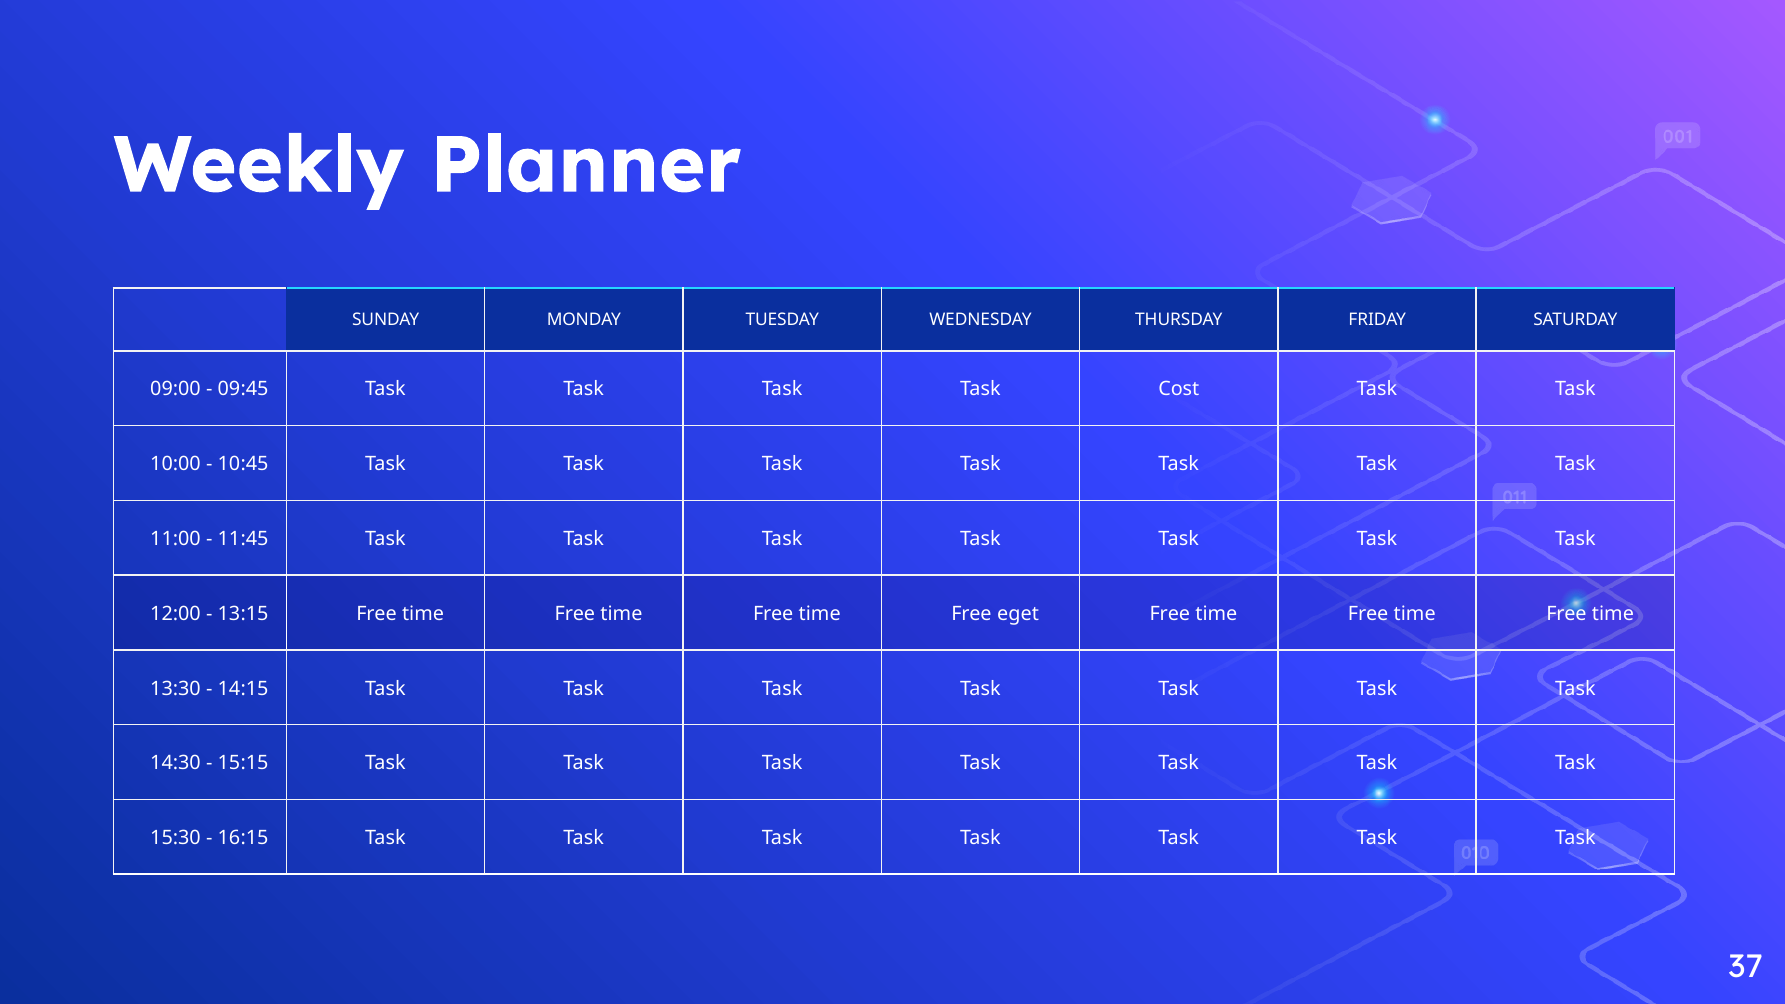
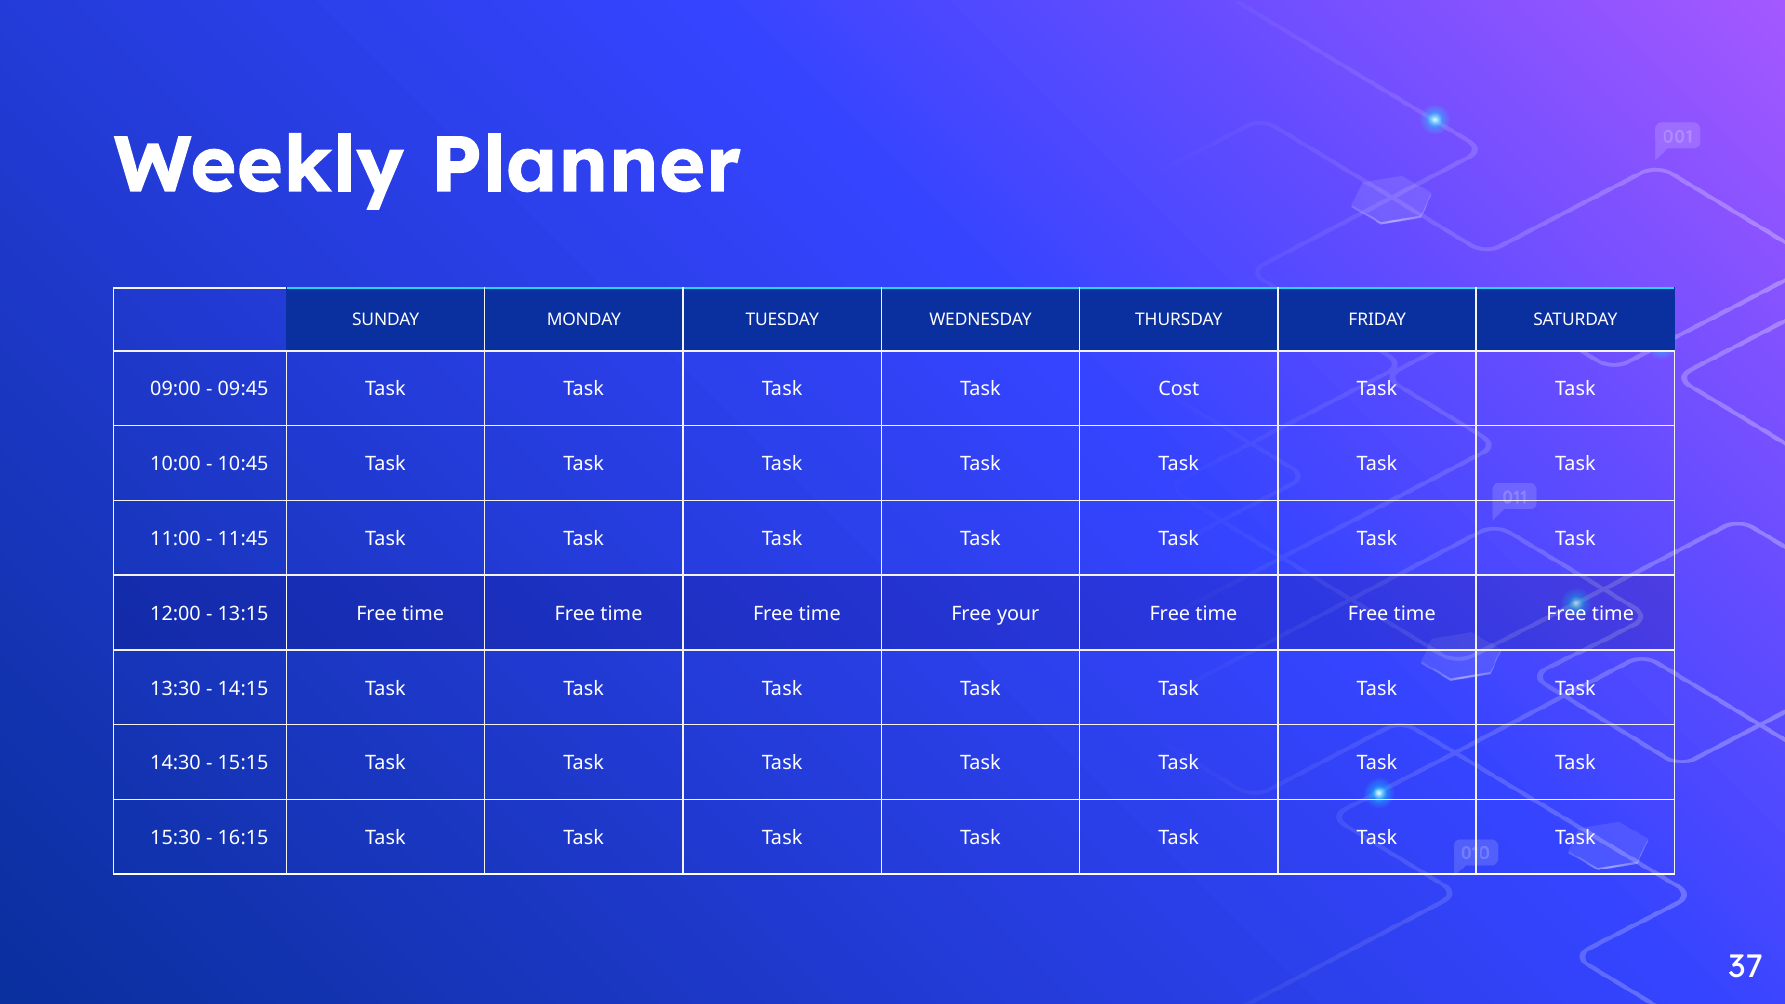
eget: eget -> your
